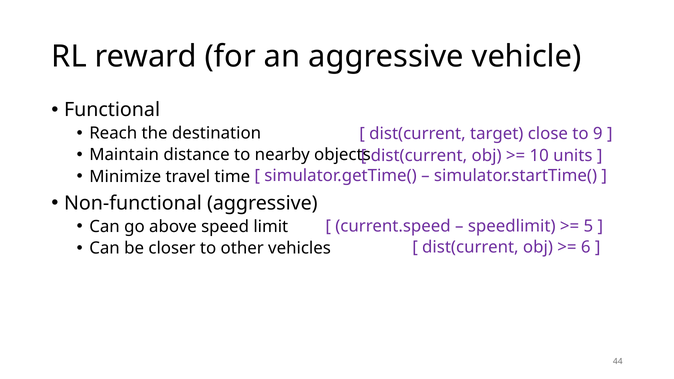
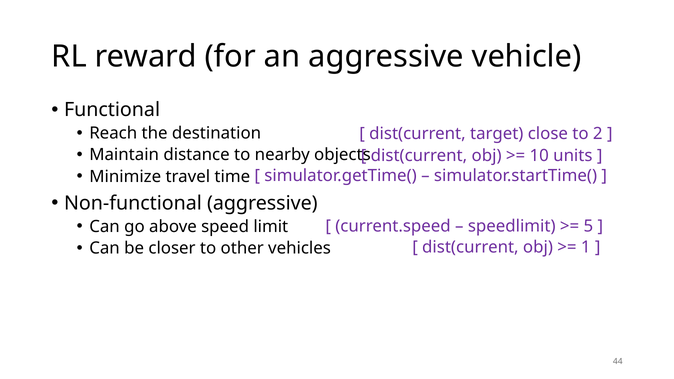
9: 9 -> 2
6: 6 -> 1
